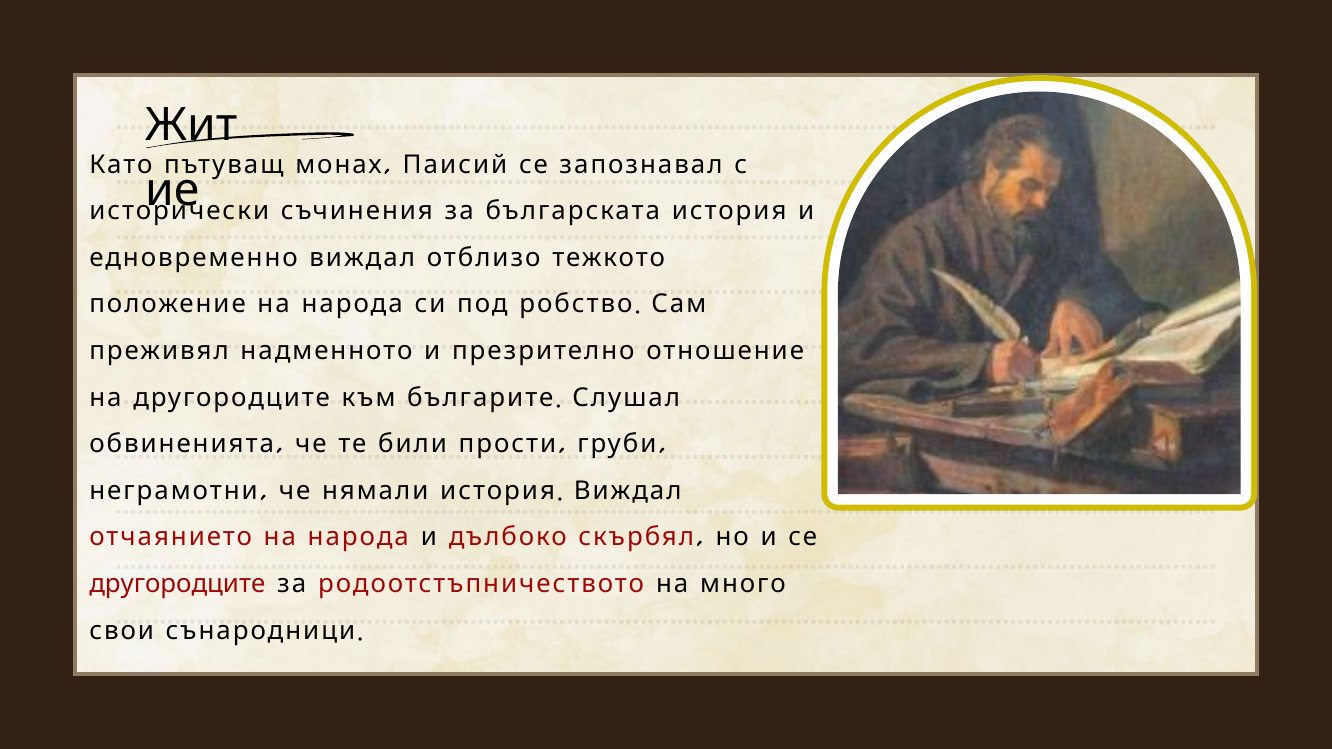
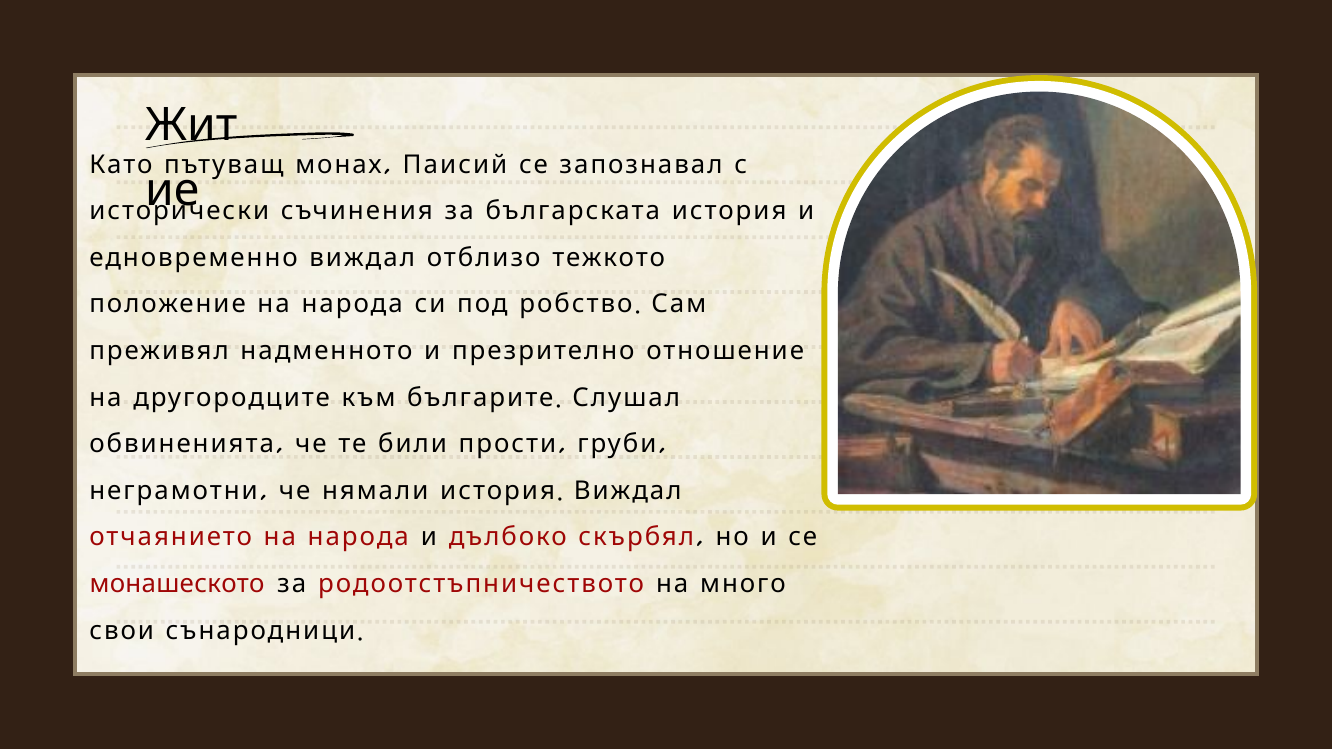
другородците at (177, 584): другородците -> монашеското
